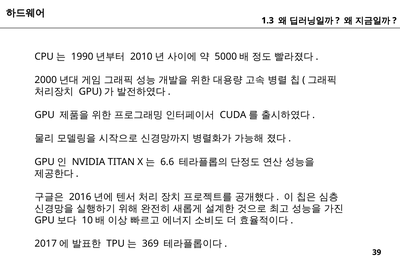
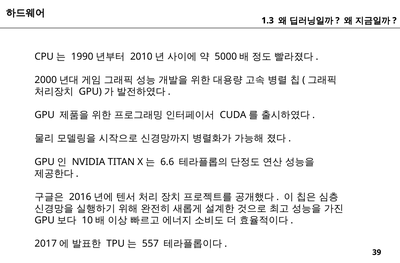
369: 369 -> 557
